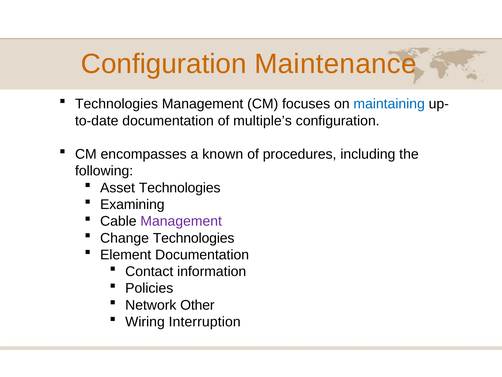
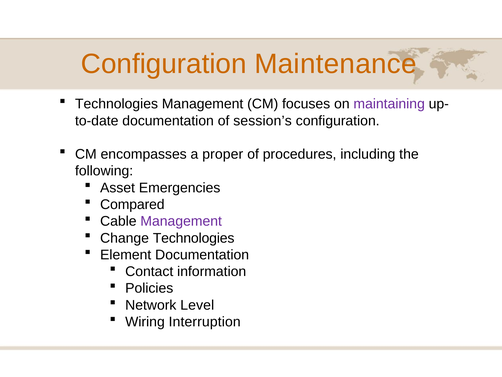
maintaining colour: blue -> purple
multiple’s: multiple’s -> session’s
known: known -> proper
Asset Technologies: Technologies -> Emergencies
Examining: Examining -> Compared
Other: Other -> Level
